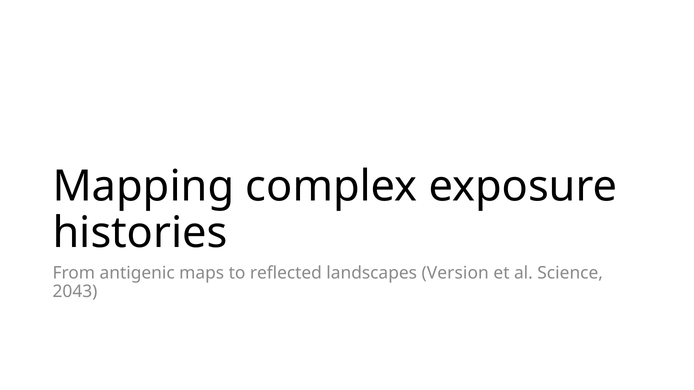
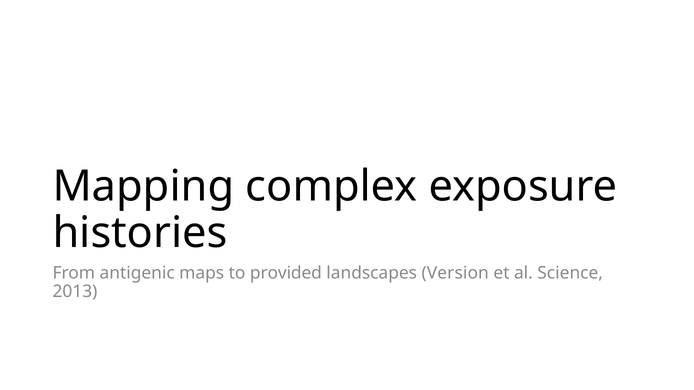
reflected: reflected -> provided
2043: 2043 -> 2013
